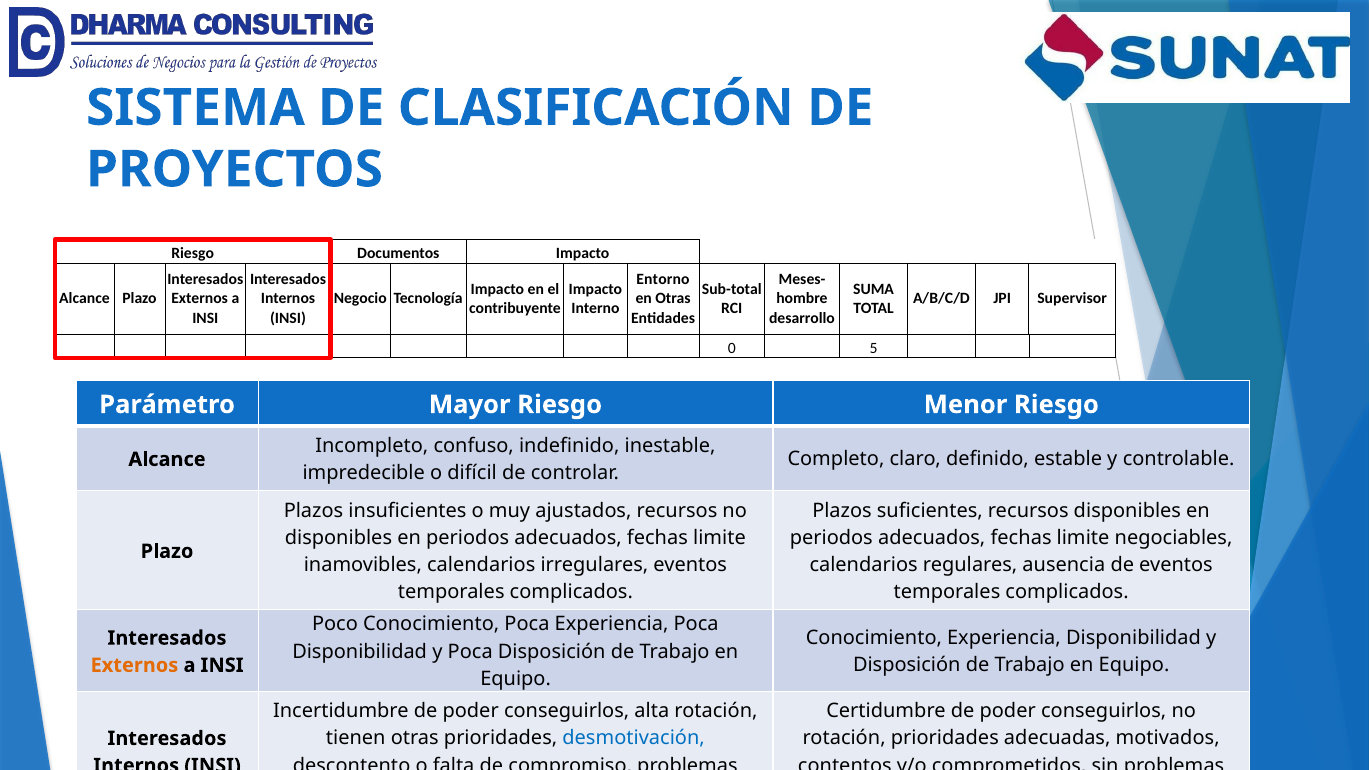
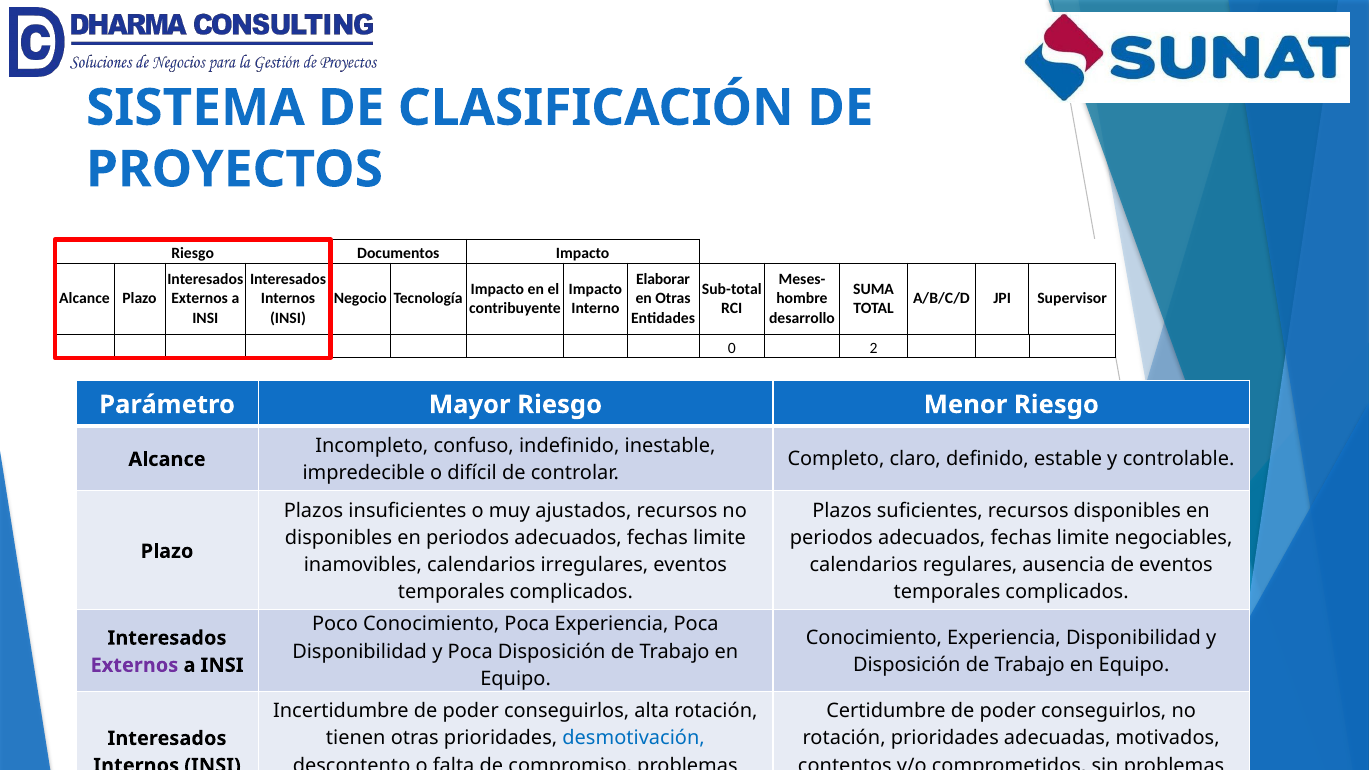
Entorno: Entorno -> Elaborar
5: 5 -> 2
Externos at (134, 665) colour: orange -> purple
